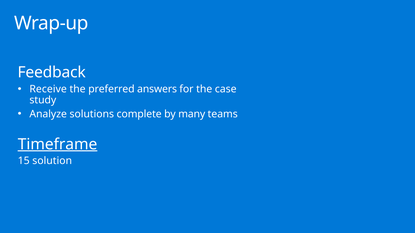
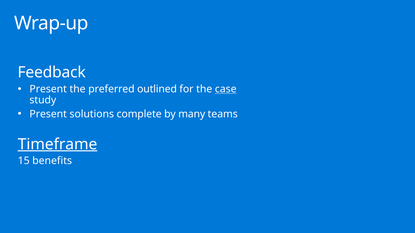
Receive at (48, 89): Receive -> Present
answers: answers -> outlined
case underline: none -> present
Analyze at (48, 114): Analyze -> Present
solution: solution -> benefits
